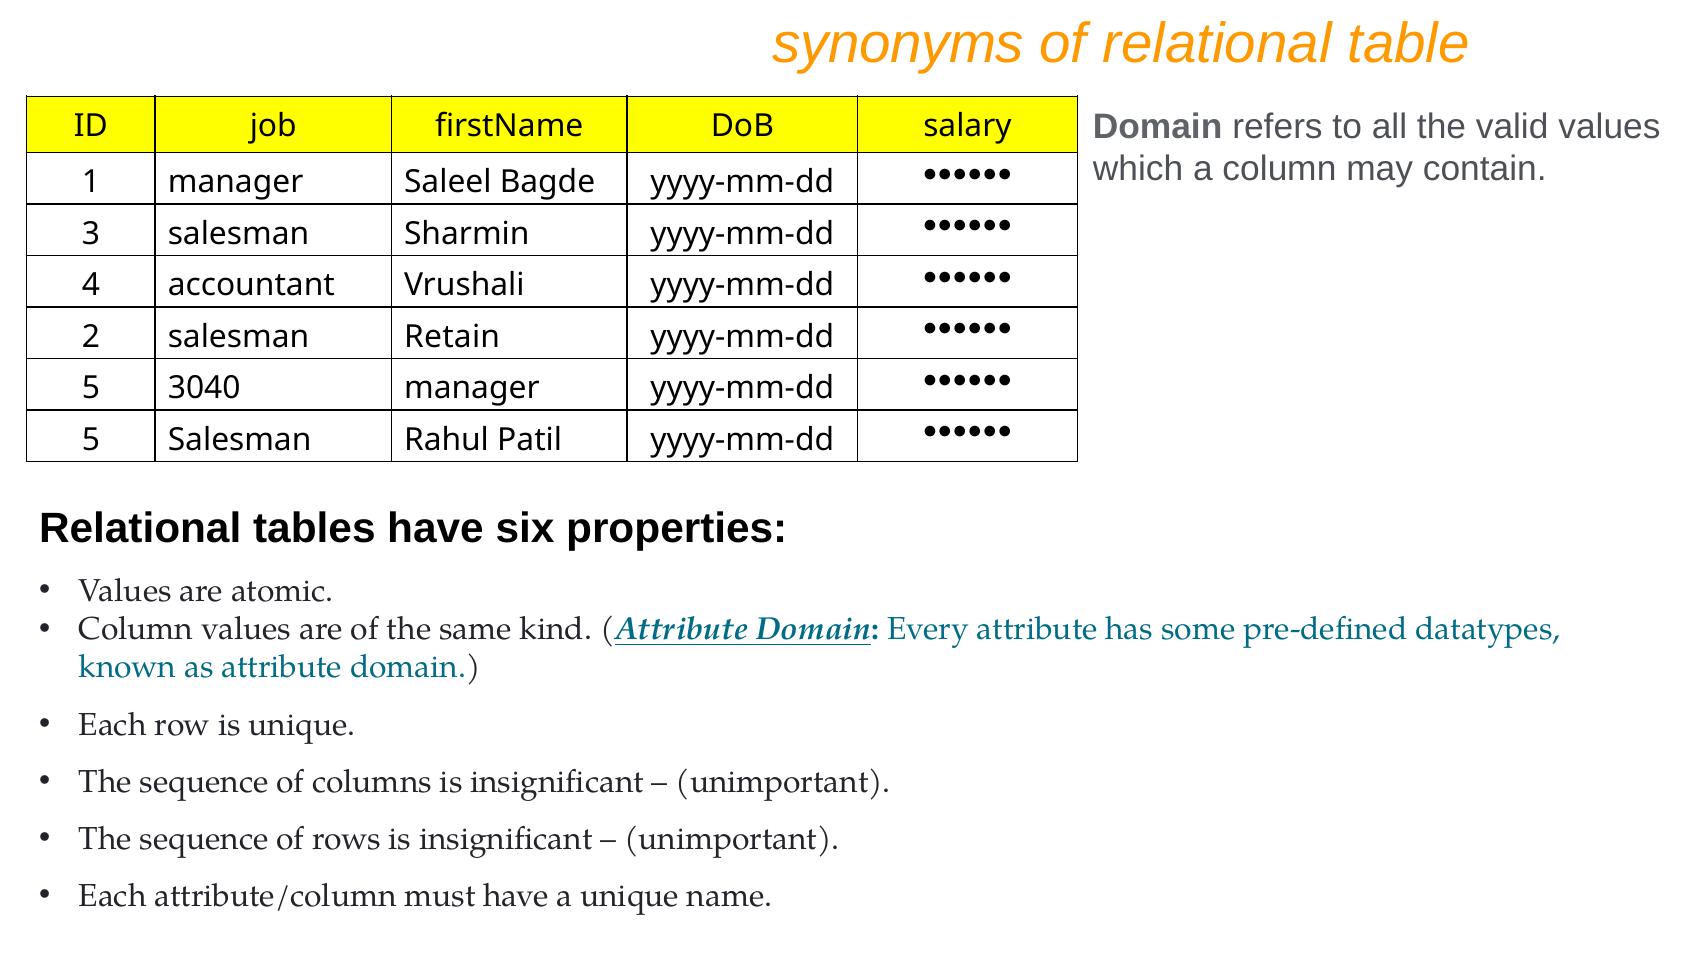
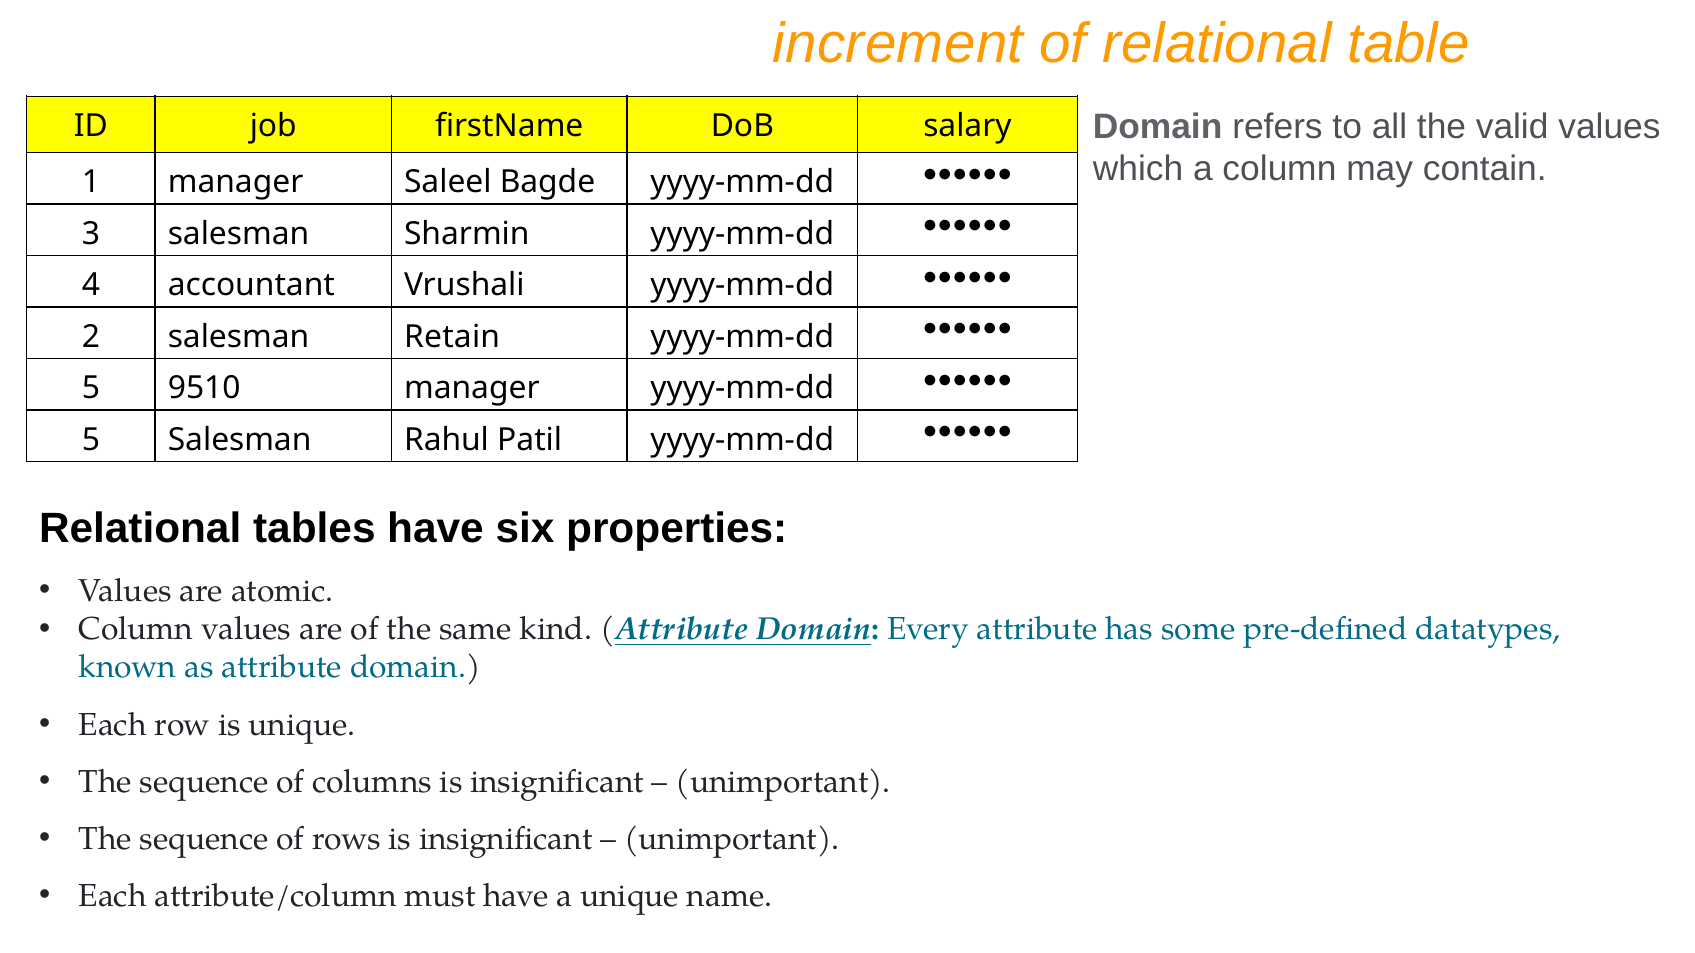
synonyms: synonyms -> increment
3040: 3040 -> 9510
